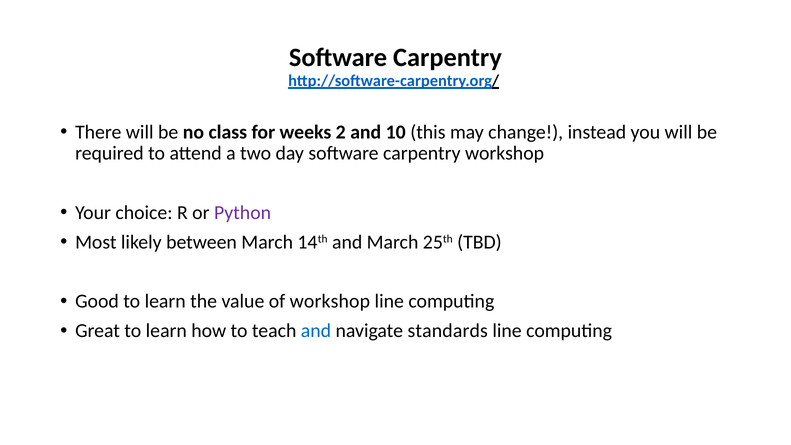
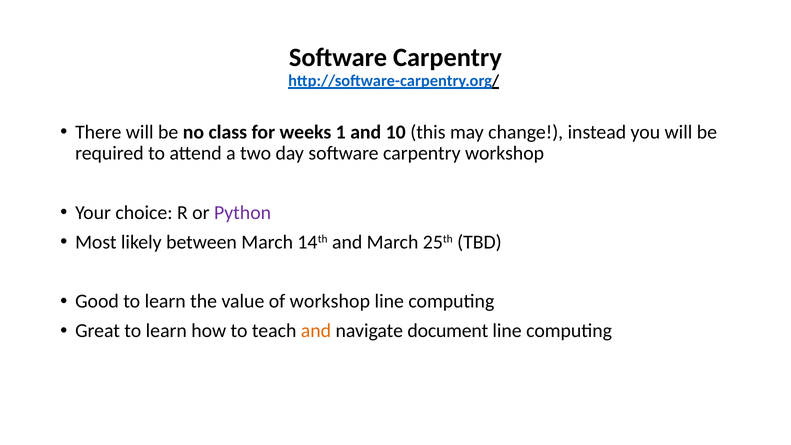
2: 2 -> 1
and at (316, 331) colour: blue -> orange
standards: standards -> document
